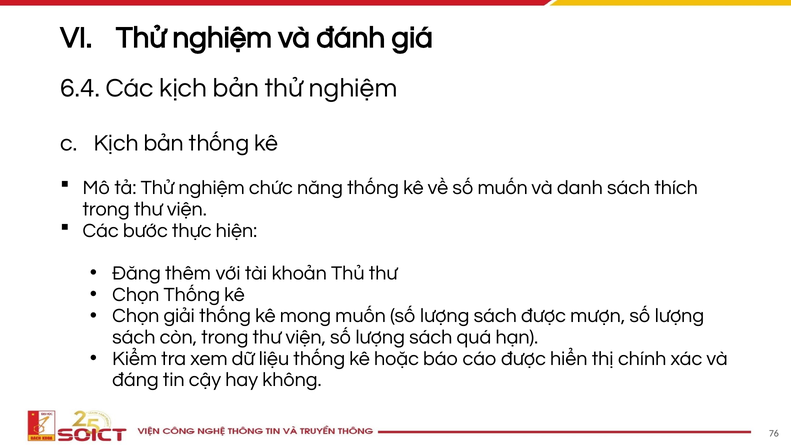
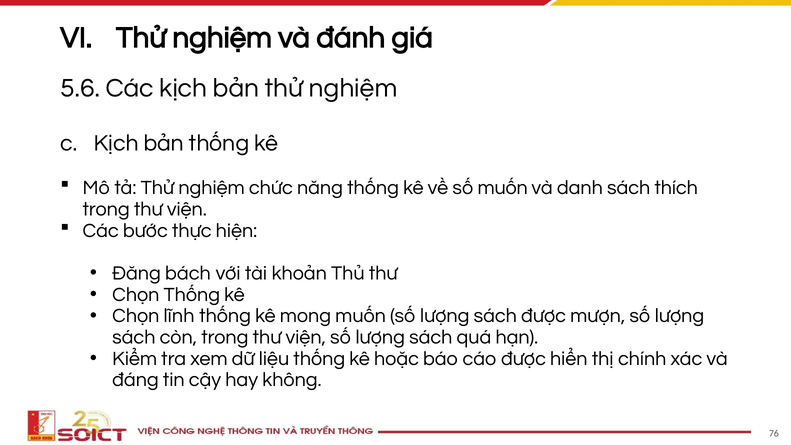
6.4: 6.4 -> 5.6
thêm: thêm -> bách
giải: giải -> lĩnh
